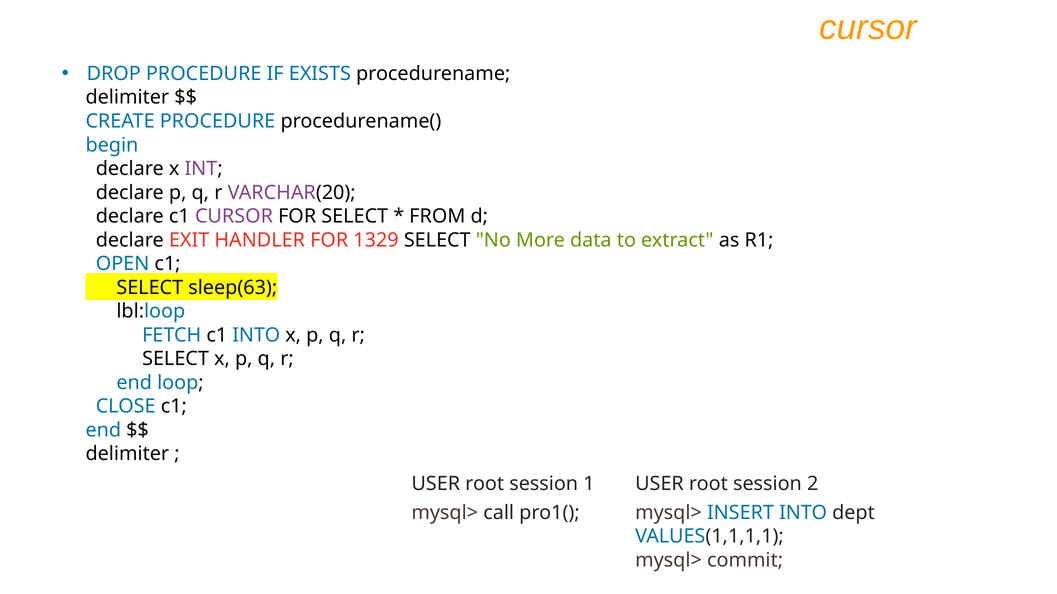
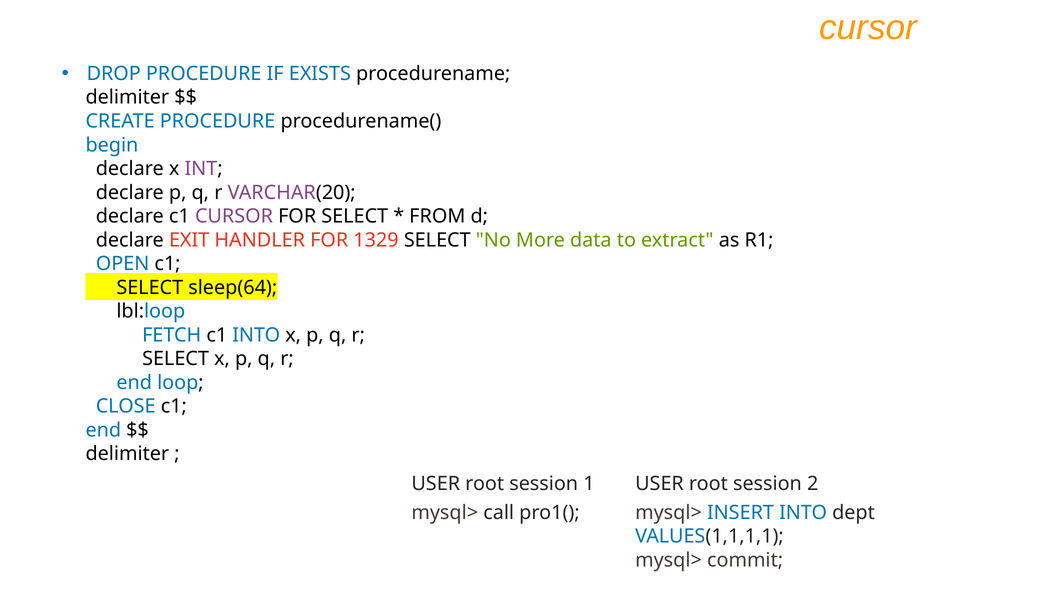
sleep(63: sleep(63 -> sleep(64
